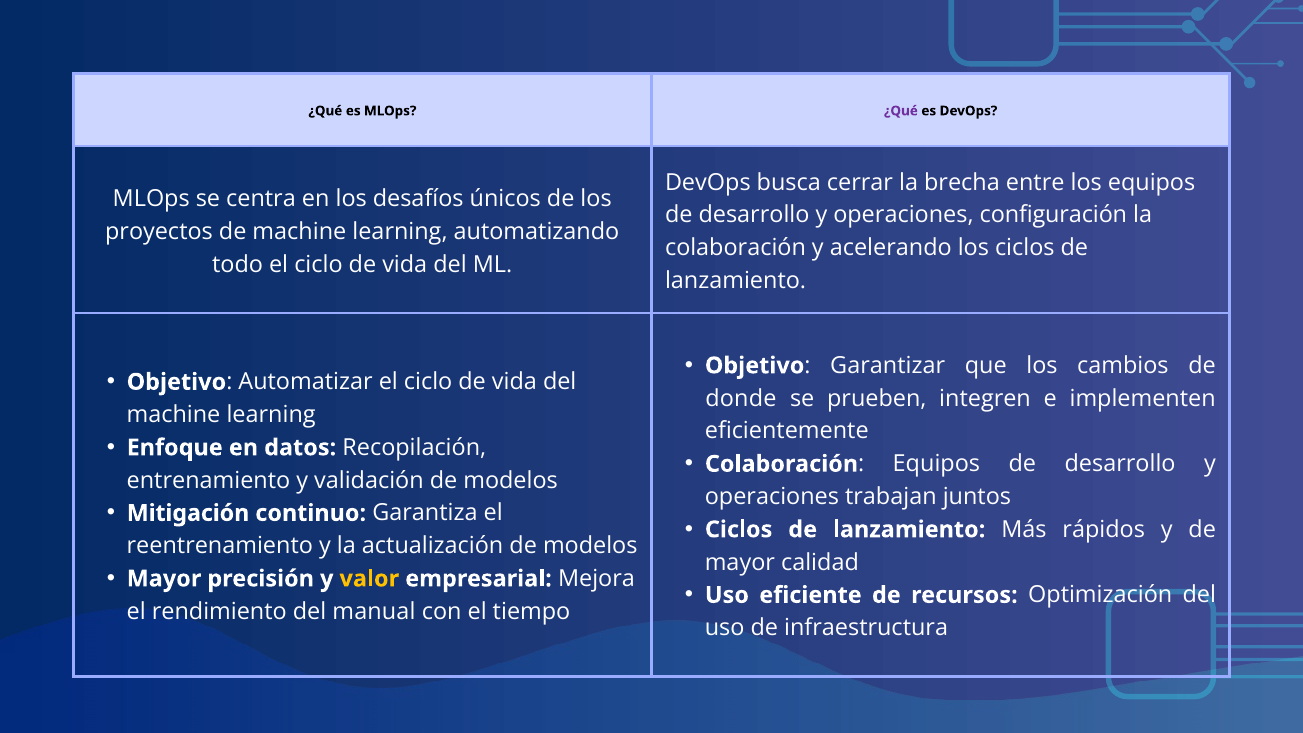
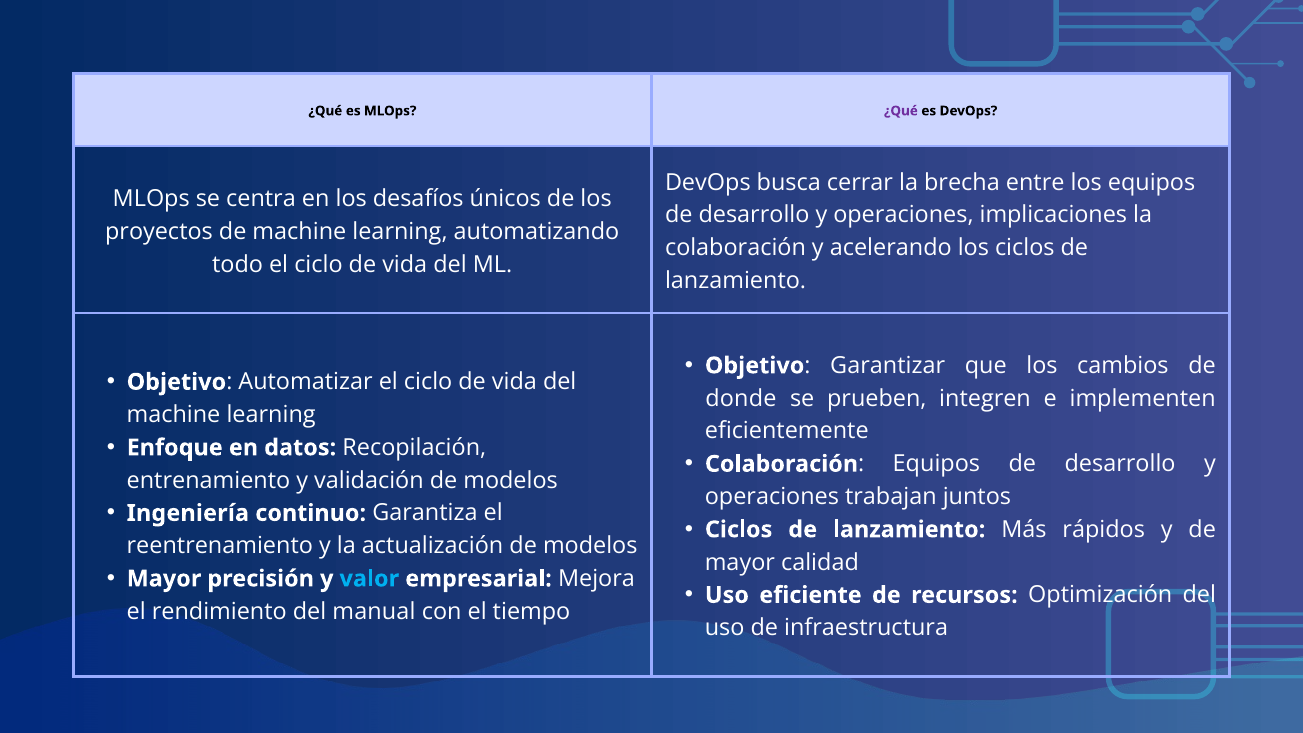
configuración: configuración -> implicaciones
Mitigación: Mitigación -> Ingeniería
valor colour: yellow -> light blue
